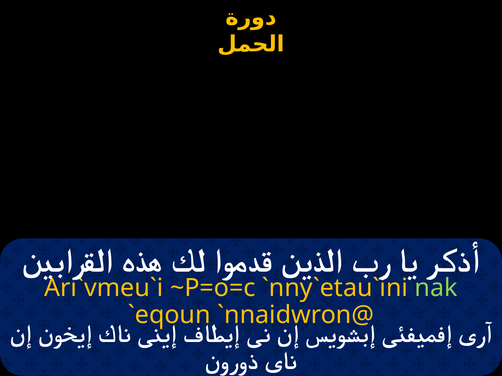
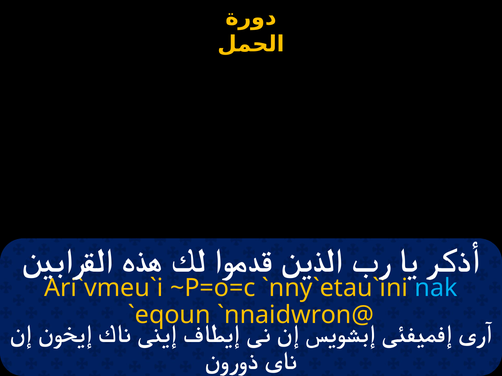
nak colour: light green -> light blue
